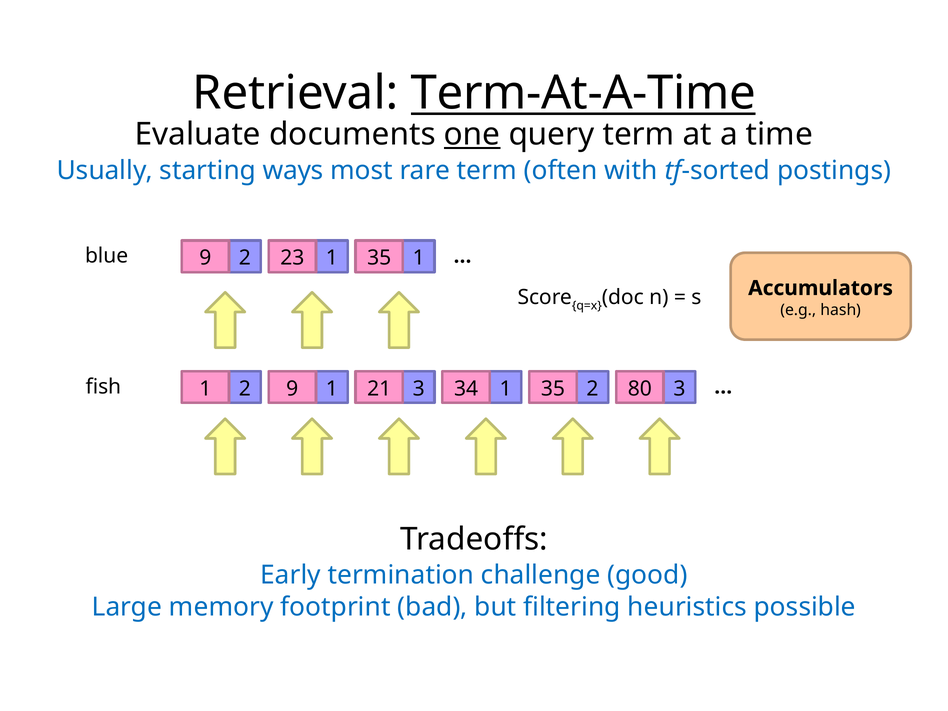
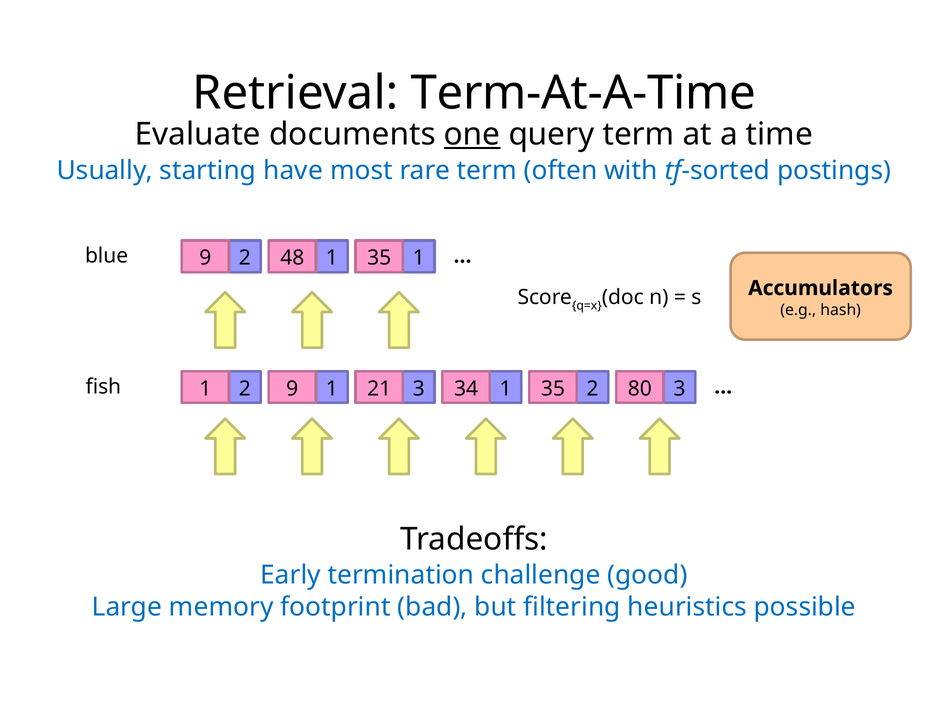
Term-At-A-Time underline: present -> none
ways: ways -> have
23: 23 -> 48
